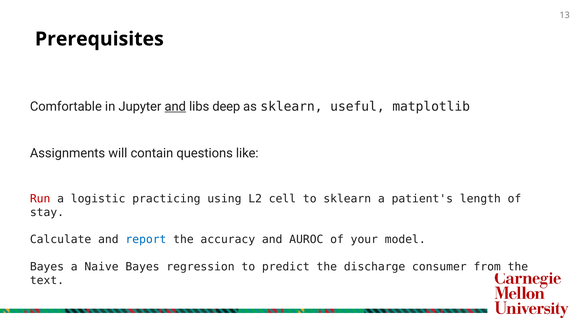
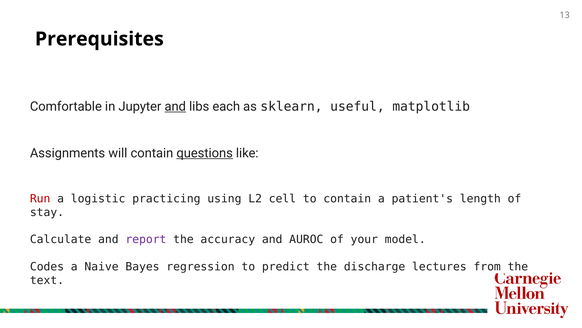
deep: deep -> each
questions underline: none -> present
to sklearn: sklearn -> contain
report colour: blue -> purple
Bayes at (47, 266): Bayes -> Codes
consumer: consumer -> lectures
